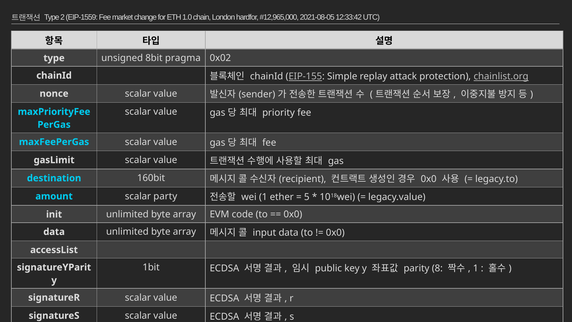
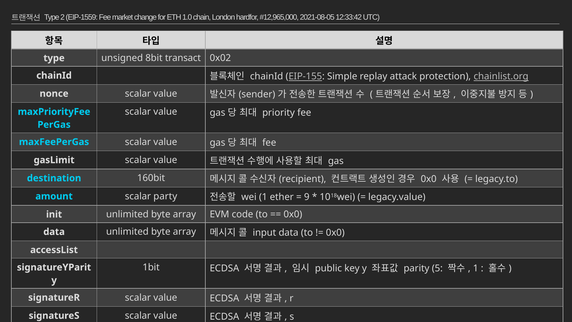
pragma: pragma -> transact
5: 5 -> 9
8: 8 -> 5
